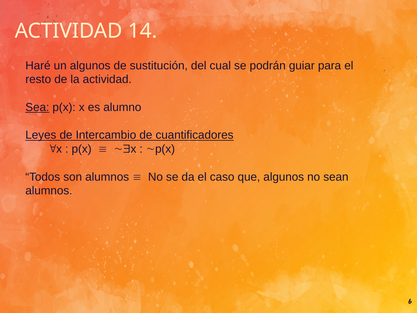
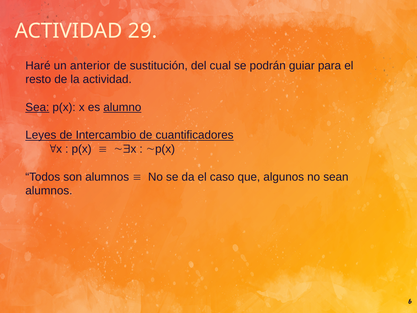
14: 14 -> 29
un algunos: algunos -> anterior
alumno underline: none -> present
